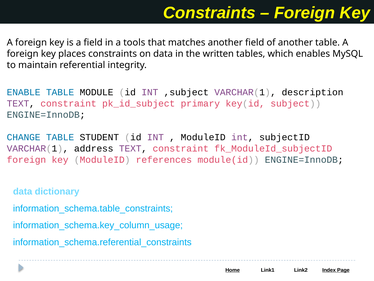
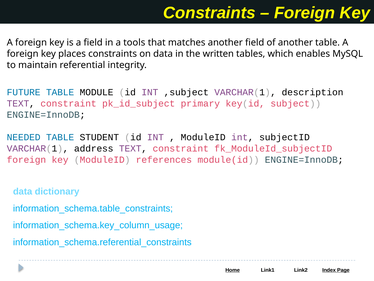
ENABLE: ENABLE -> FUTURE
CHANGE: CHANGE -> NEEDED
